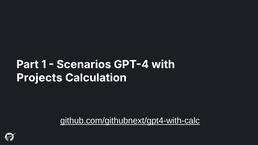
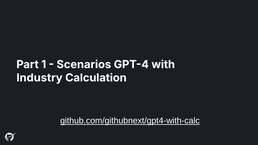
Projects: Projects -> Industry
